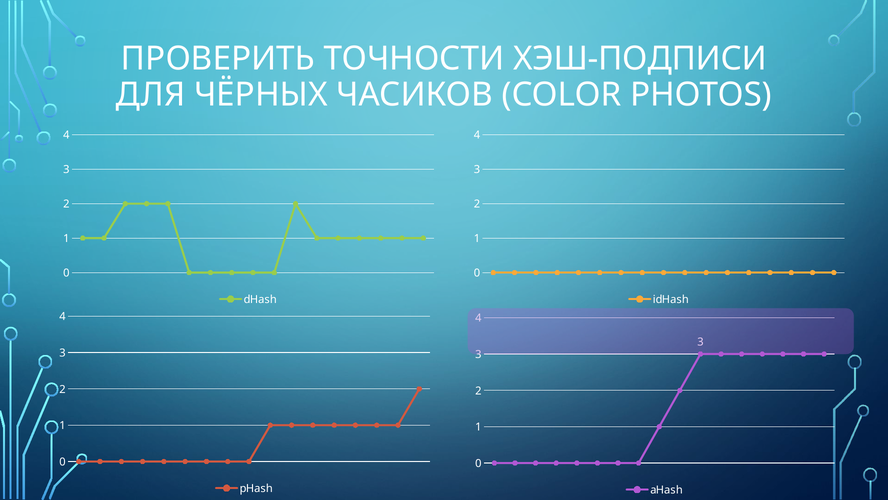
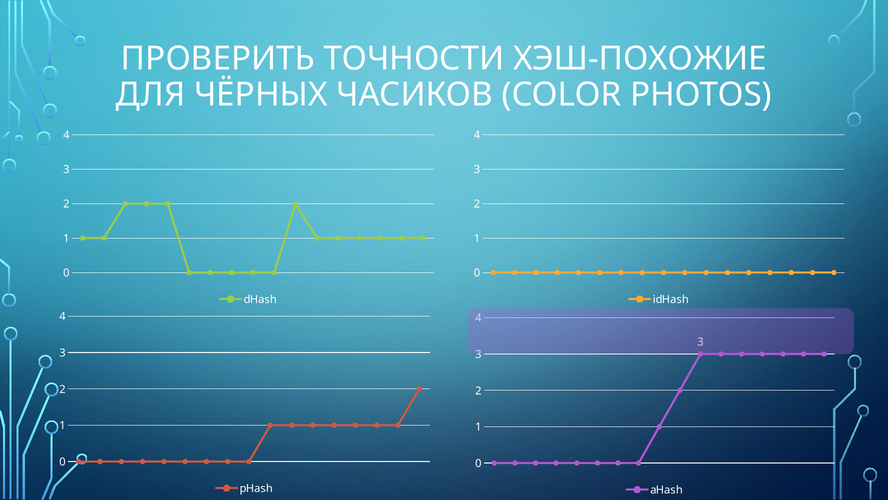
ХЭШ-ПОДПИСИ: ХЭШ-ПОДПИСИ -> ХЭШ-ПОХОЖИЕ
